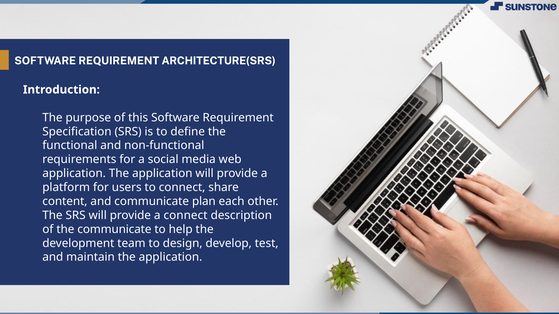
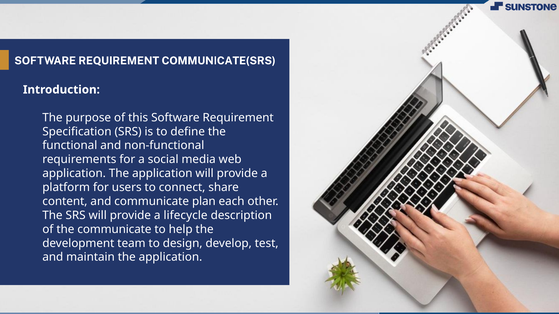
ARCHITECTURE(SRS: ARCHITECTURE(SRS -> COMMUNICATE(SRS
a connect: connect -> lifecycle
